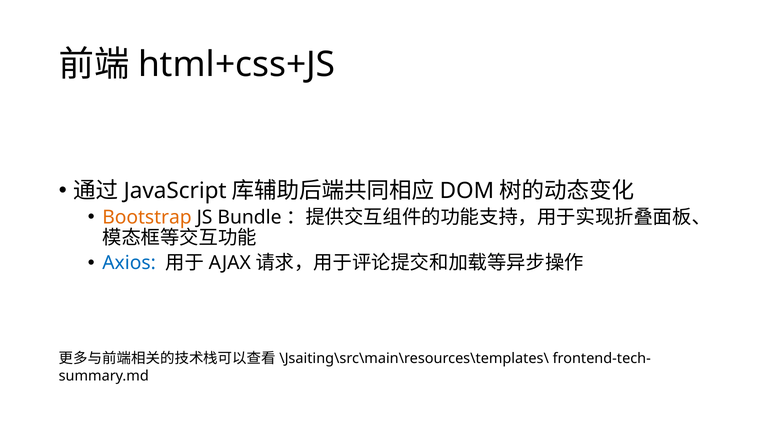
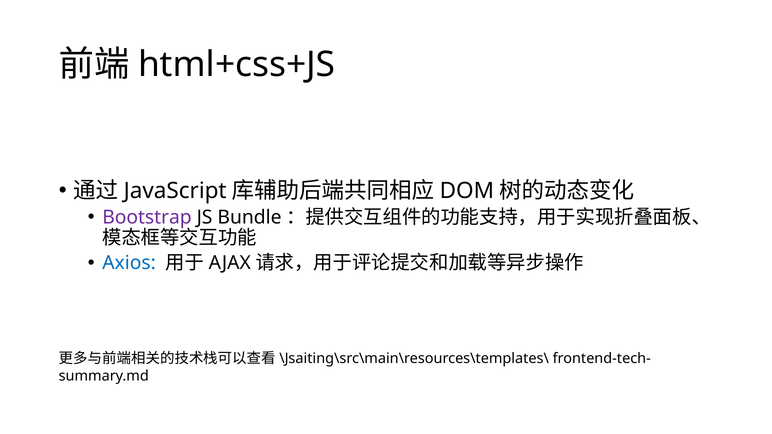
Bootstrap colour: orange -> purple
